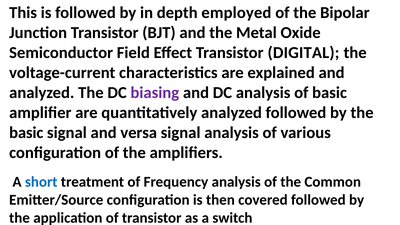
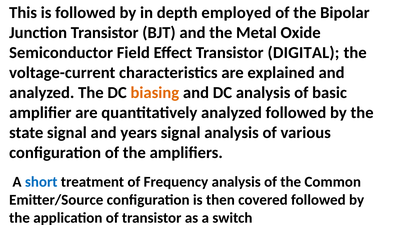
biasing colour: purple -> orange
basic at (26, 133): basic -> state
versa: versa -> years
